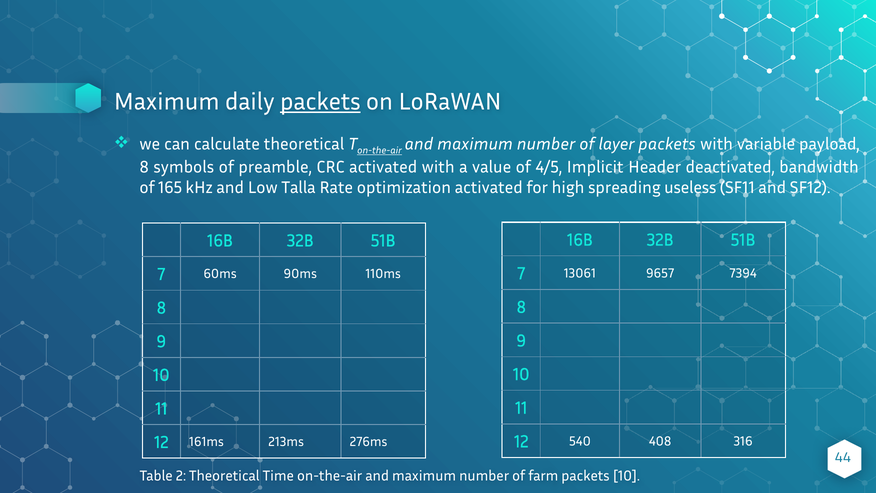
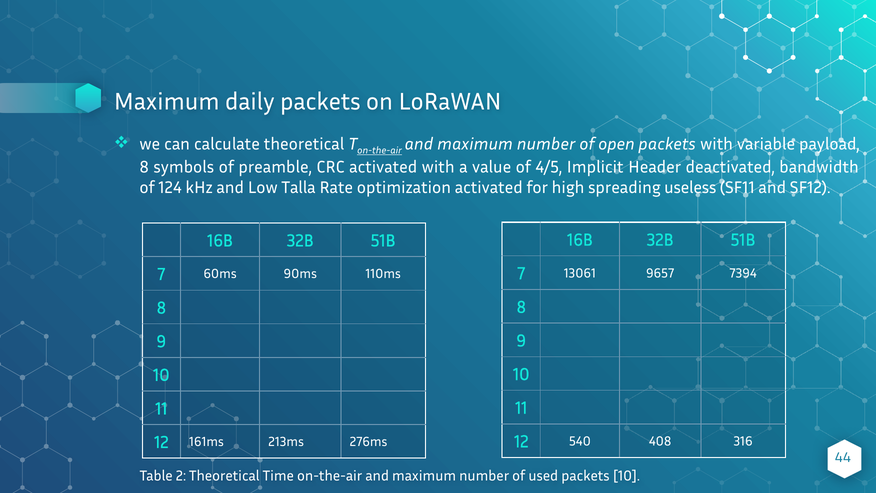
packets at (320, 102) underline: present -> none
layer: layer -> open
165: 165 -> 124
farm: farm -> used
